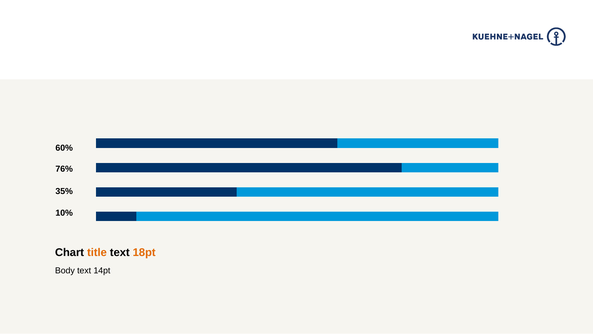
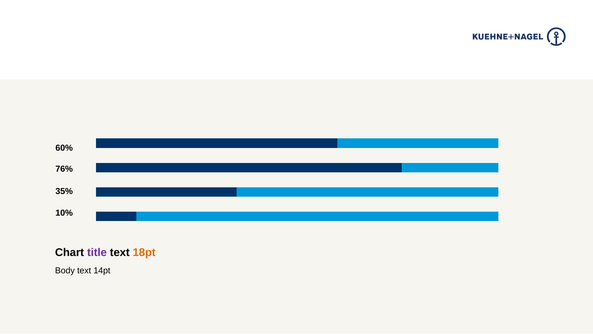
title colour: orange -> purple
